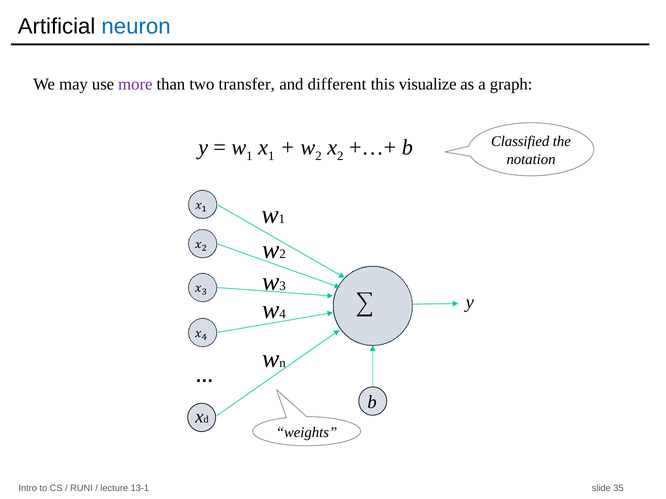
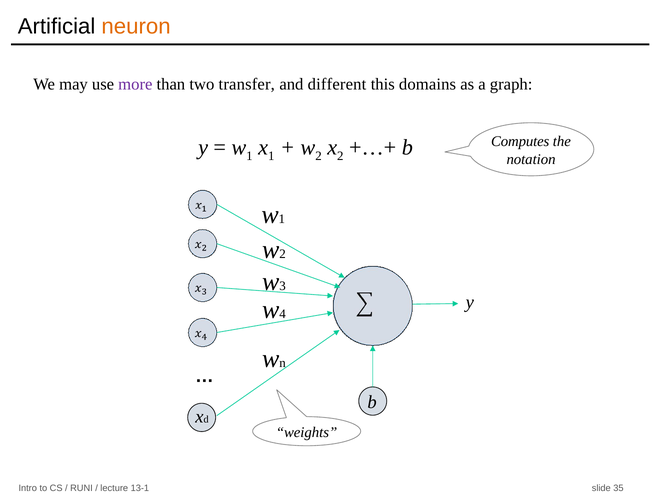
neuron colour: blue -> orange
visualize: visualize -> domains
Classified: Classified -> Computes
